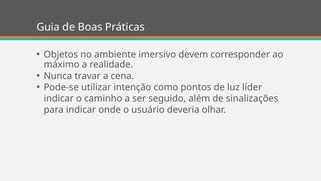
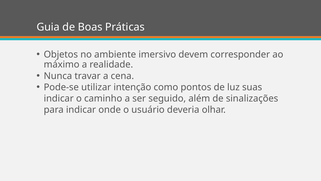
líder: líder -> suas
